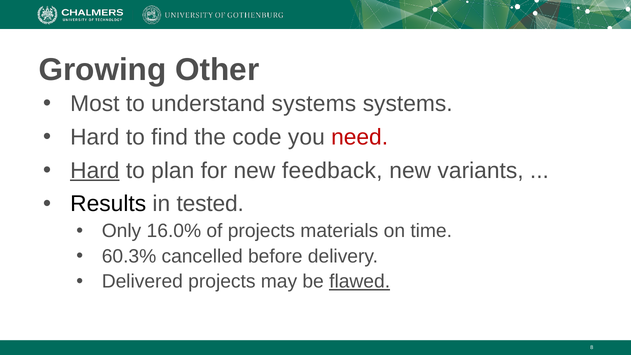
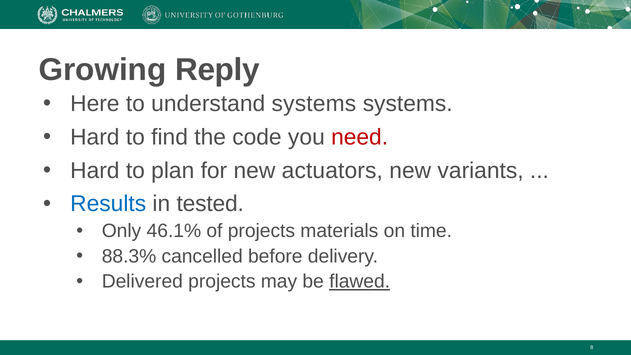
Other: Other -> Reply
Most: Most -> Here
Hard at (95, 171) underline: present -> none
feedback: feedback -> actuators
Results colour: black -> blue
16.0%: 16.0% -> 46.1%
60.3%: 60.3% -> 88.3%
